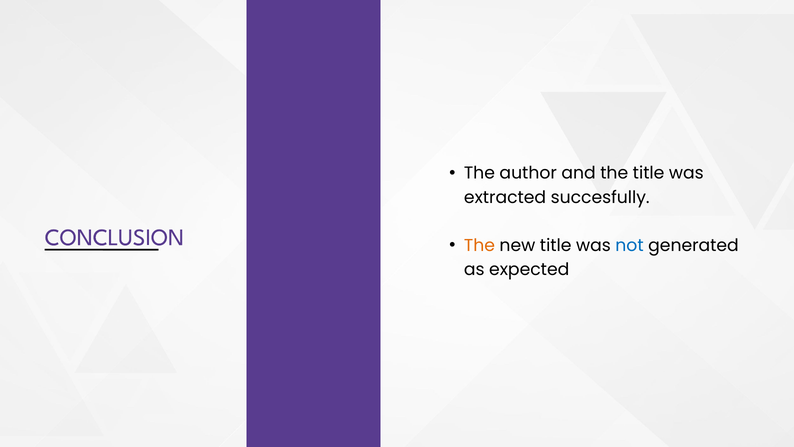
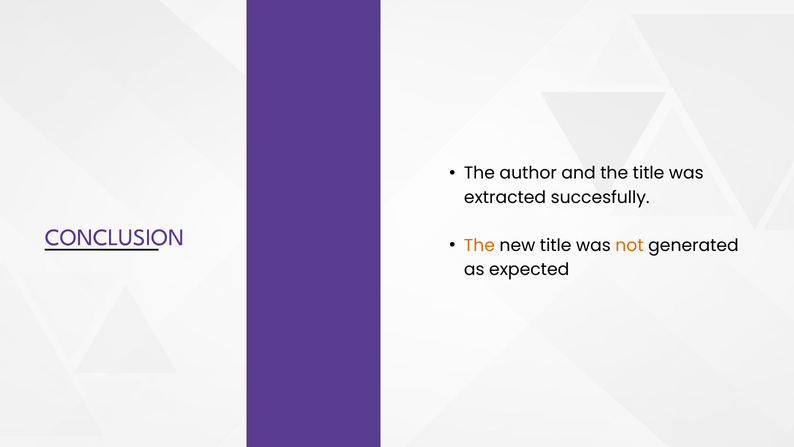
not colour: blue -> orange
